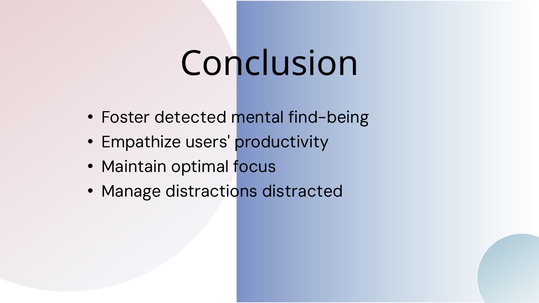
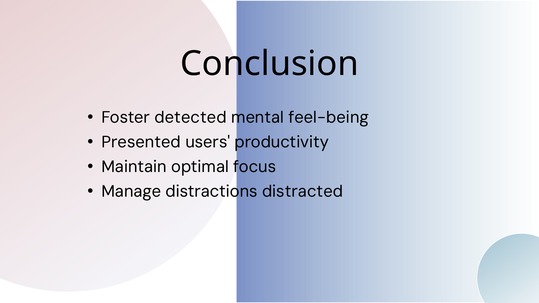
find-being: find-being -> feel-being
Empathize: Empathize -> Presented
